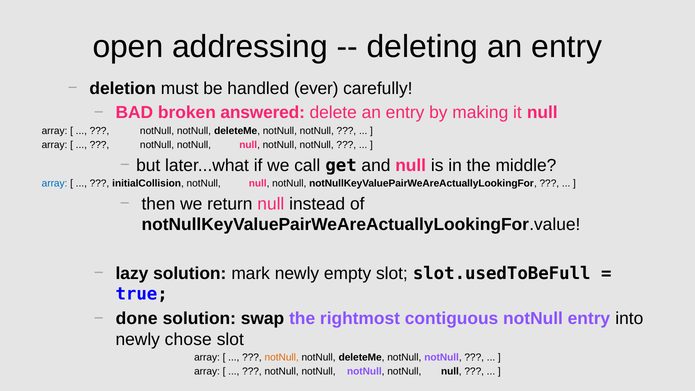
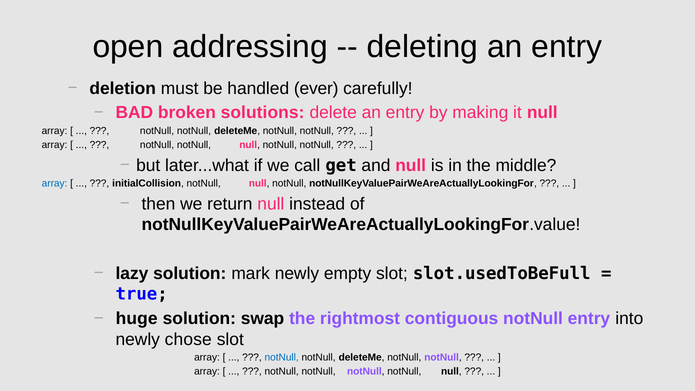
answered: answered -> solutions
done: done -> huge
notNull at (282, 357) colour: orange -> blue
